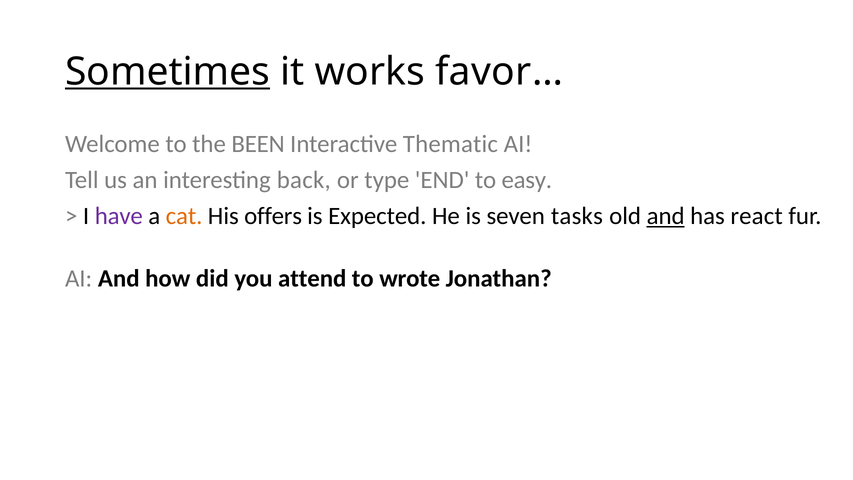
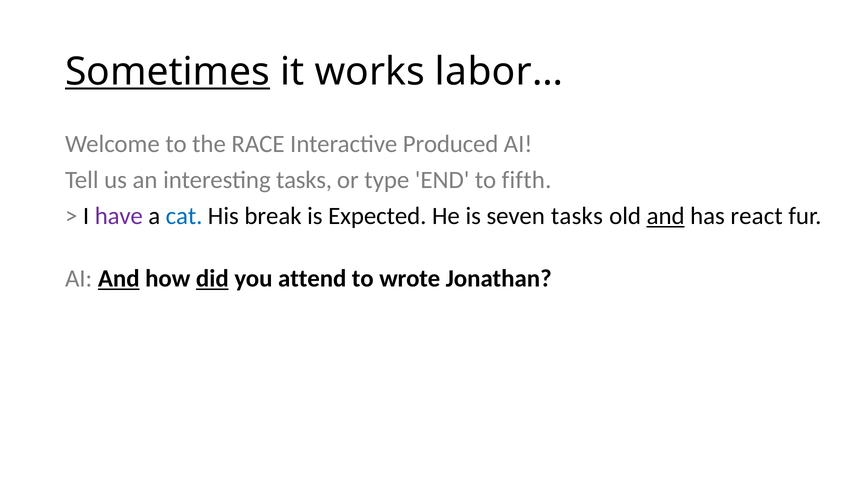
favor…: favor… -> labor…
BEEN: BEEN -> RACE
Thematic: Thematic -> Produced
interesting back: back -> tasks
easy: easy -> fifth
cat colour: orange -> blue
offers: offers -> break
And at (119, 278) underline: none -> present
did underline: none -> present
